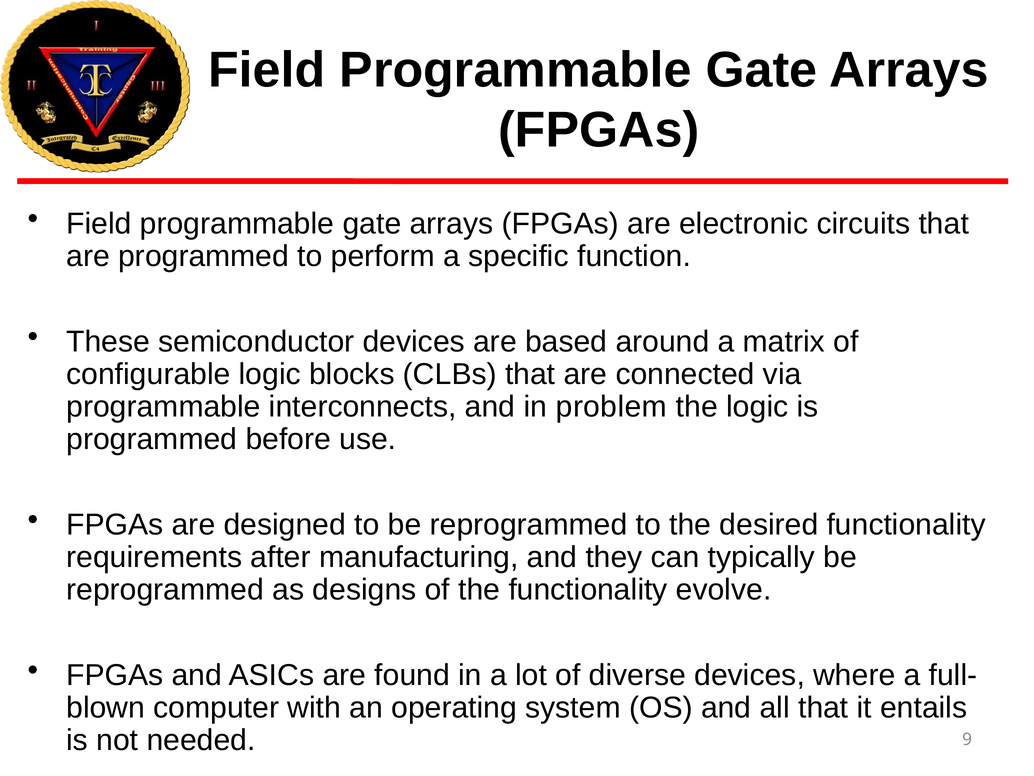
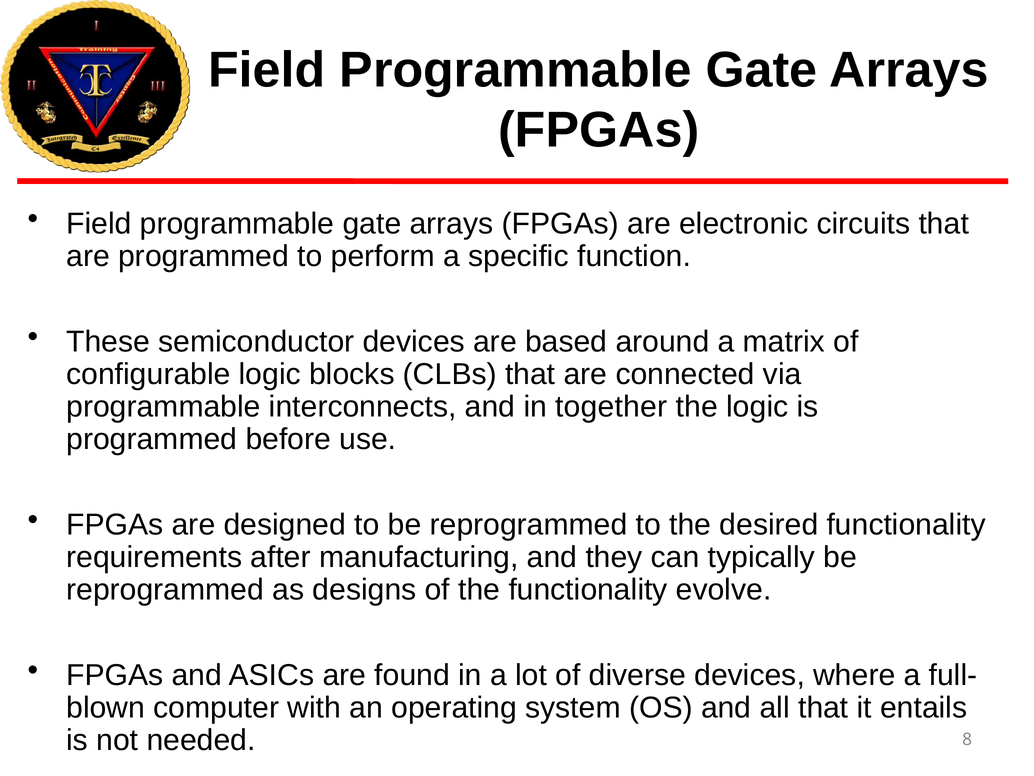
problem: problem -> together
9: 9 -> 8
